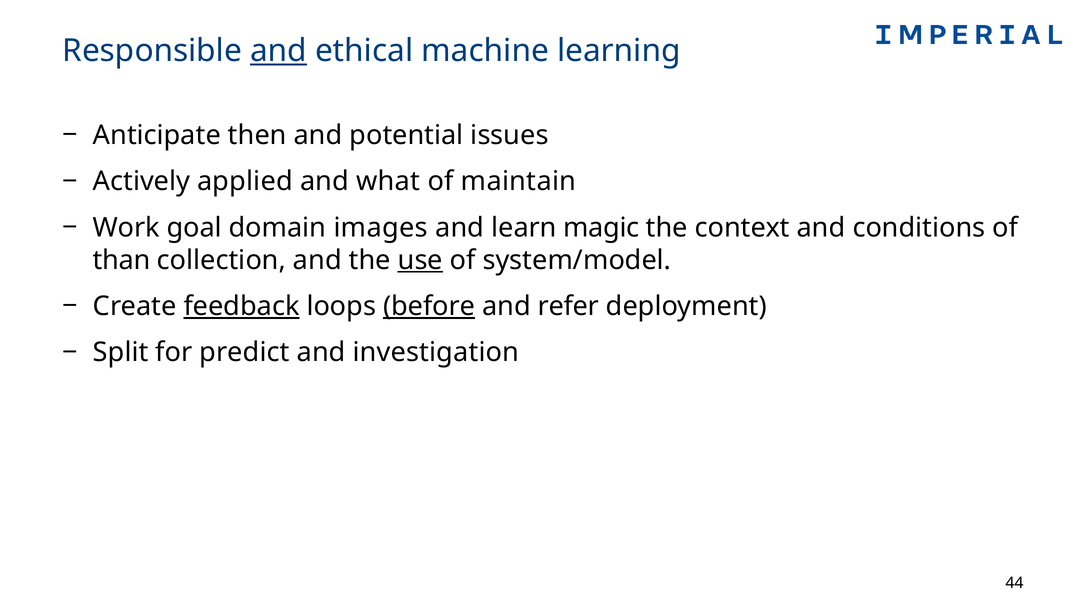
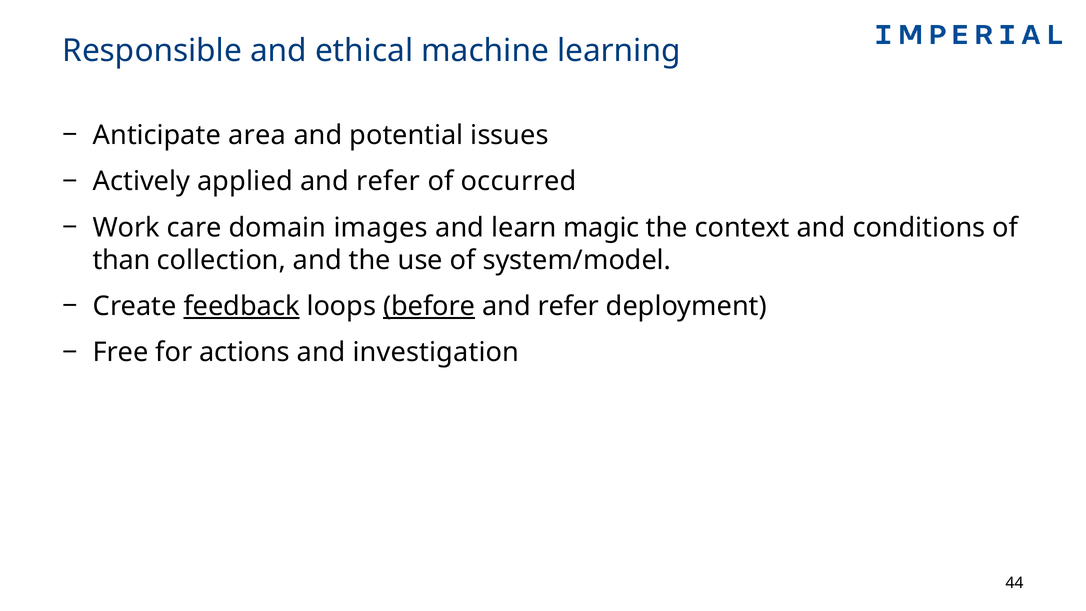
and at (279, 51) underline: present -> none
then: then -> area
what at (388, 181): what -> refer
maintain: maintain -> occurred
goal: goal -> care
use underline: present -> none
Split: Split -> Free
predict: predict -> actions
